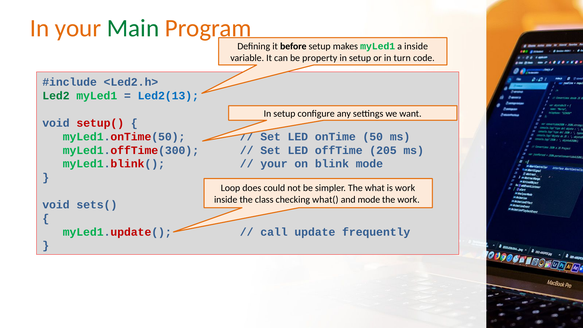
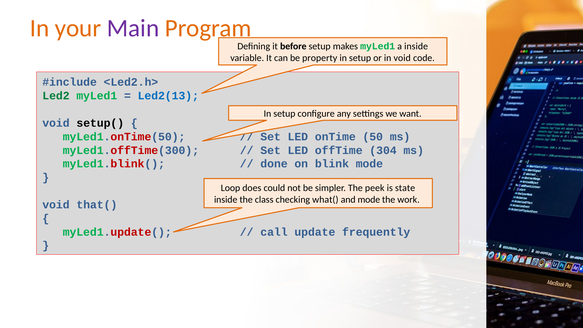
Main colour: green -> purple
in turn: turn -> void
setup( colour: red -> black
205: 205 -> 304
your at (274, 164): your -> done
what: what -> peek
is work: work -> state
sets(: sets( -> that(
